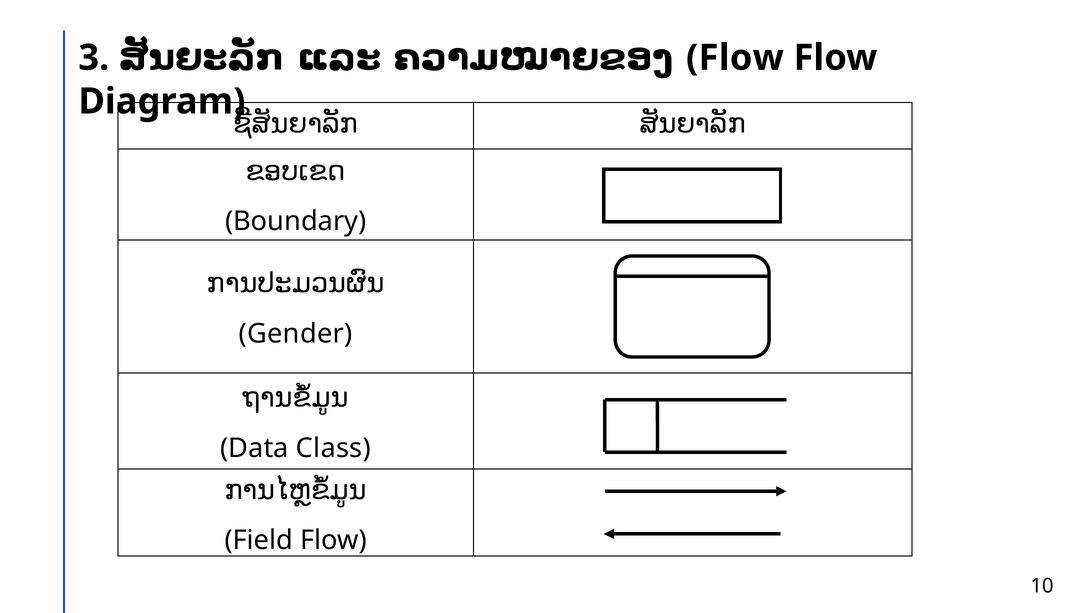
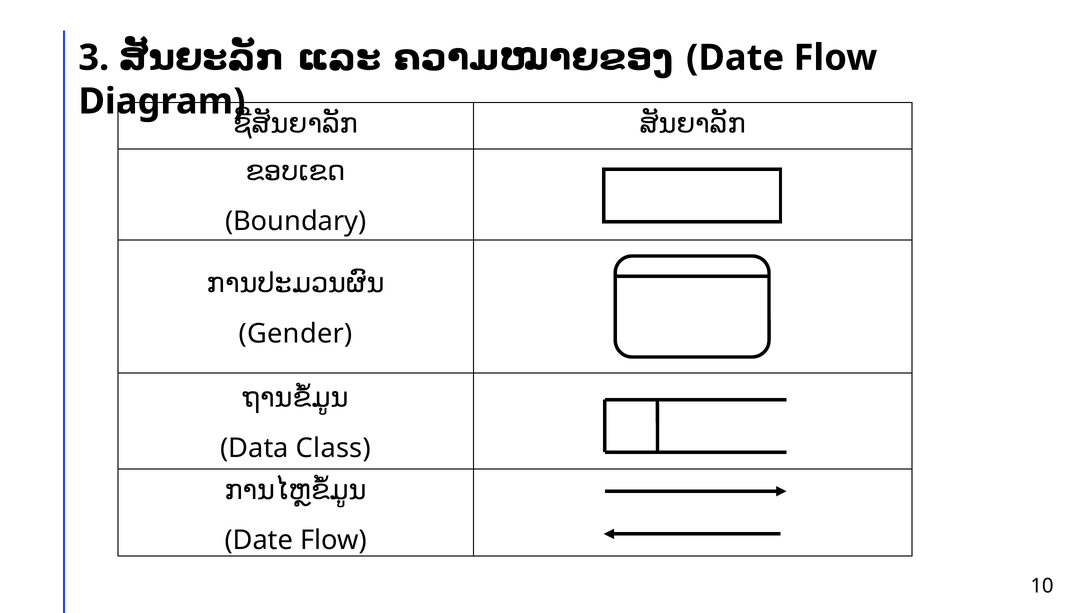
Flow at (735, 58): Flow -> Date
Field at (259, 540): Field -> Date
